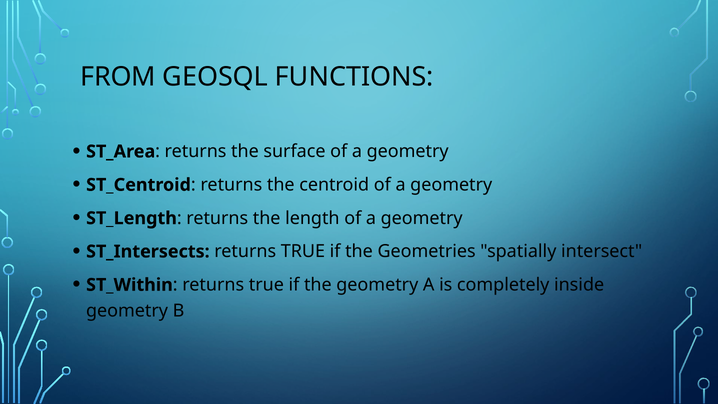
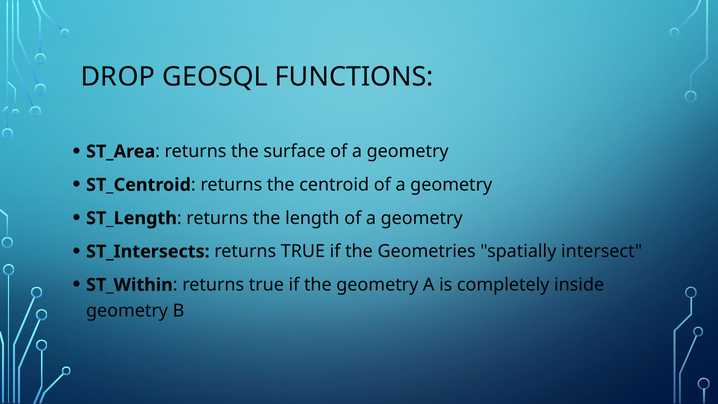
FROM: FROM -> DROP
